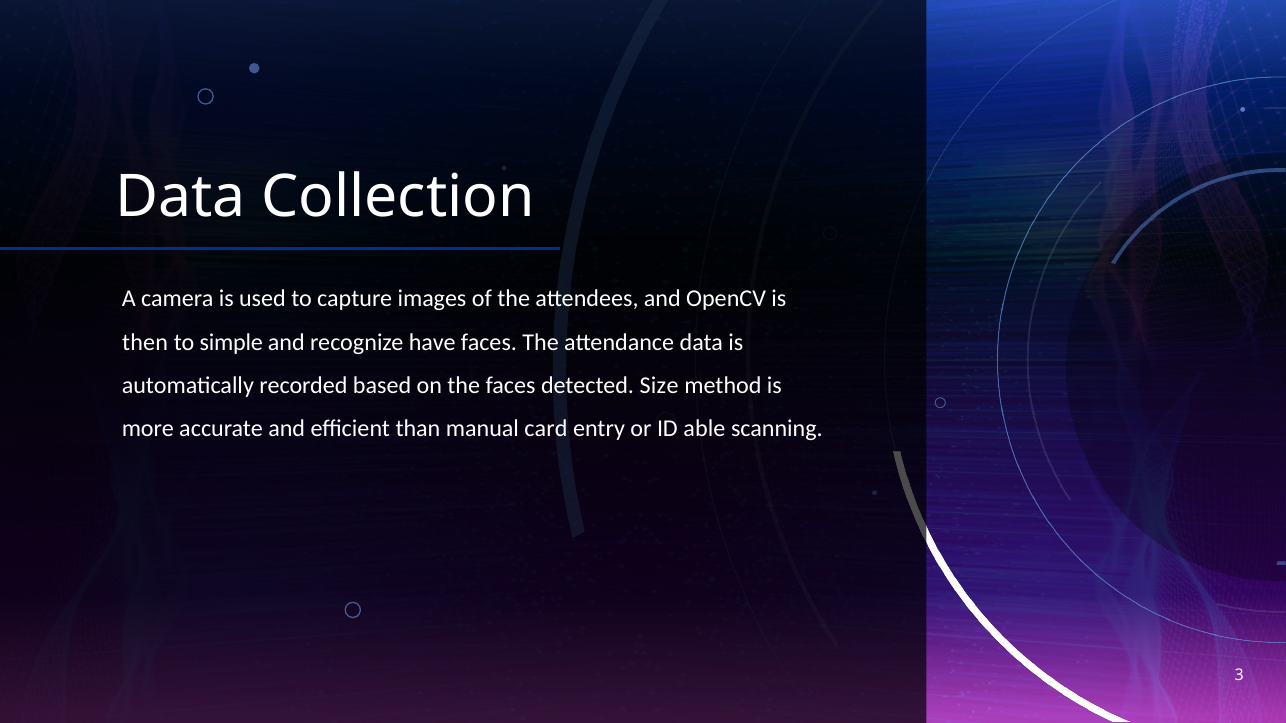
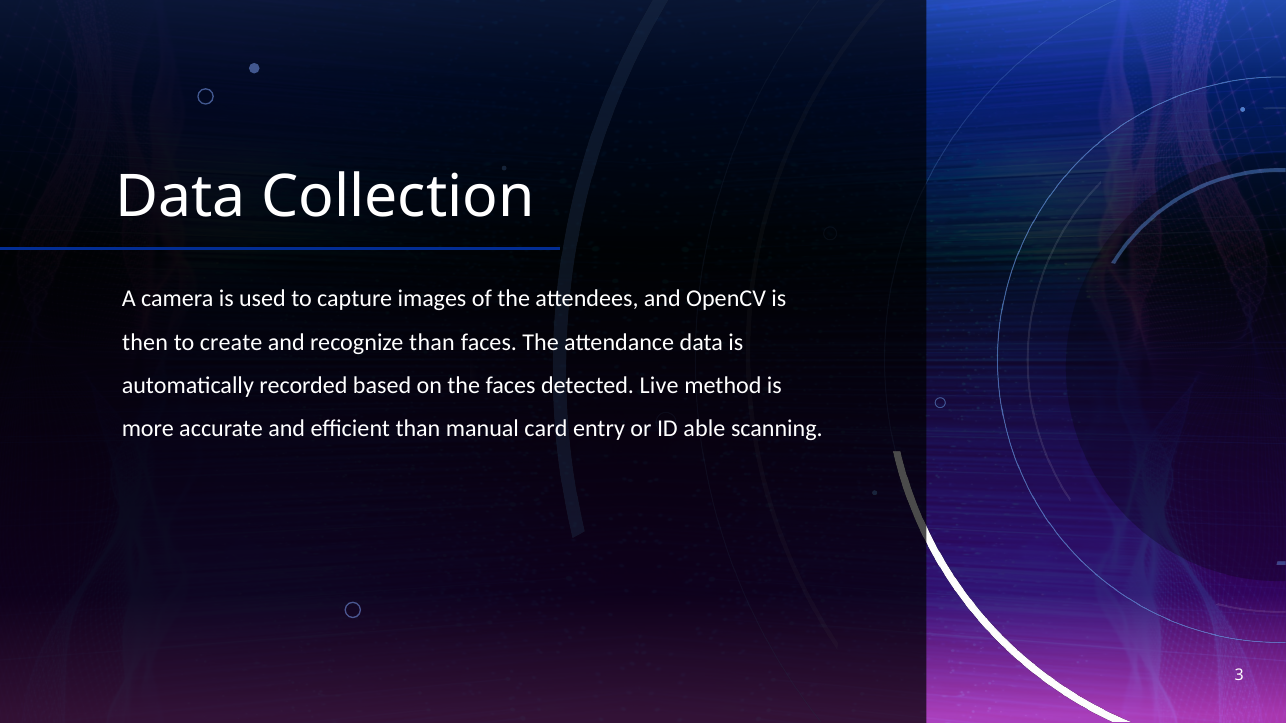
simple: simple -> create
recognize have: have -> than
Size: Size -> Live
